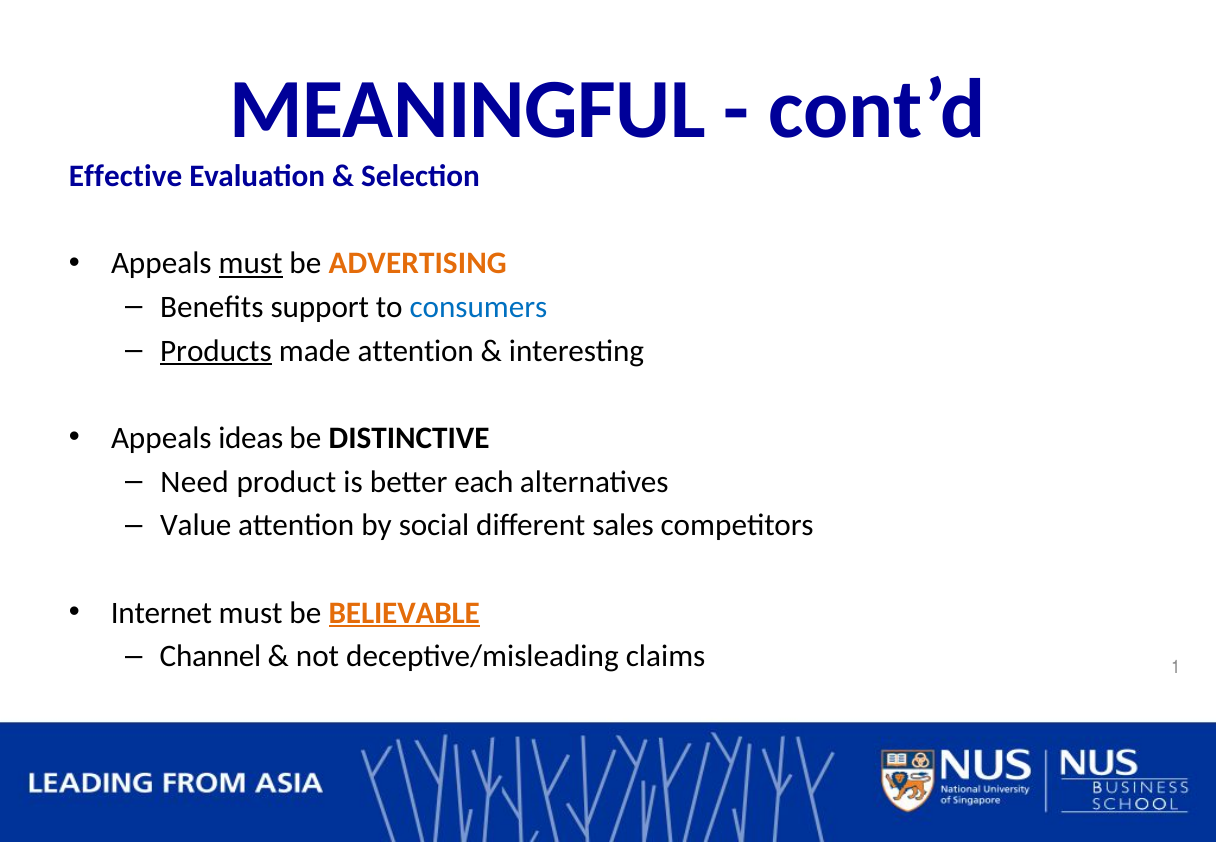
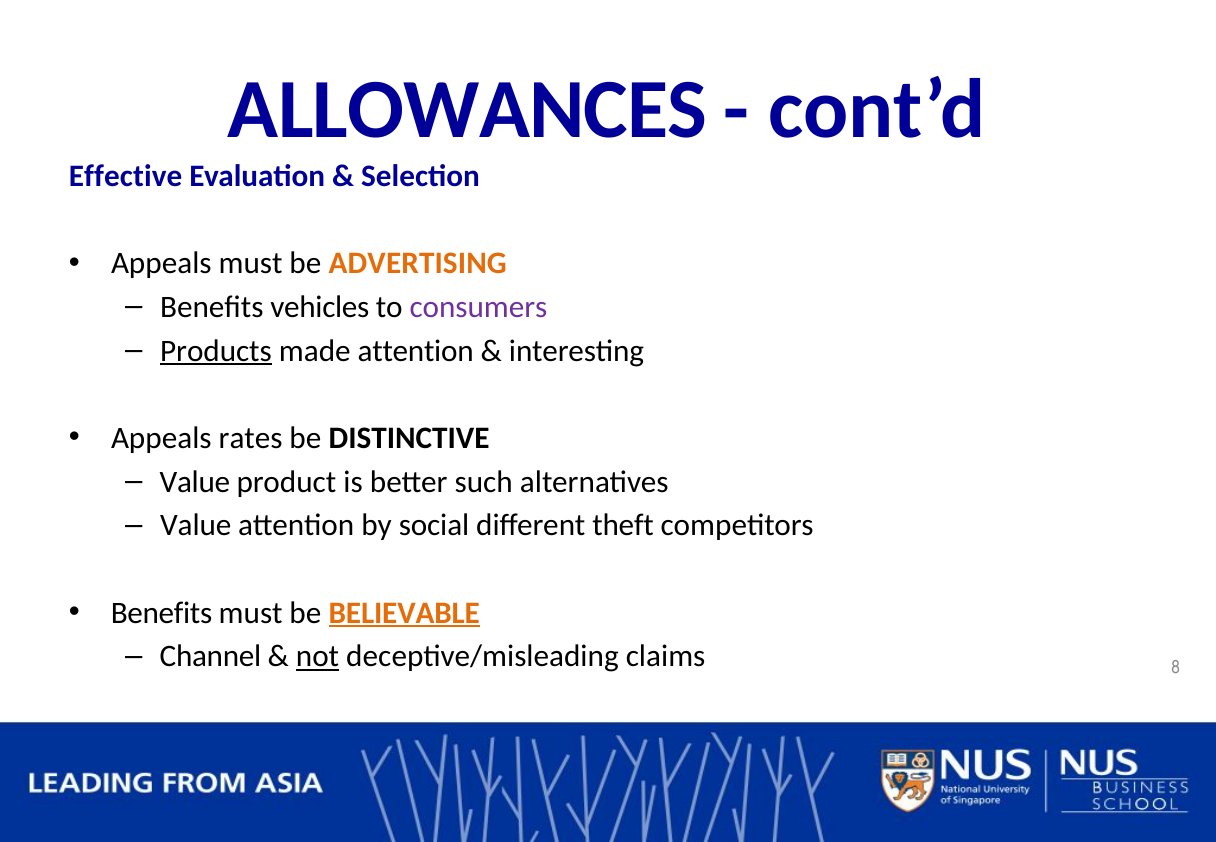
MEANINGFUL: MEANINGFUL -> ALLOWANCES
must at (251, 264) underline: present -> none
support: support -> vehicles
consumers colour: blue -> purple
ideas: ideas -> rates
Need at (195, 482): Need -> Value
each: each -> such
sales: sales -> theft
Internet at (162, 613): Internet -> Benefits
not underline: none -> present
1: 1 -> 8
